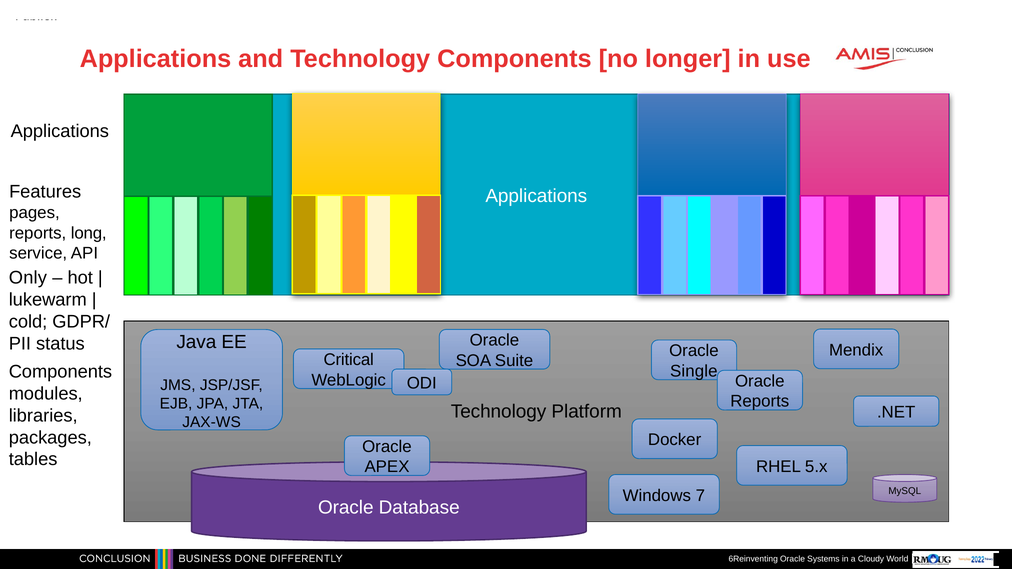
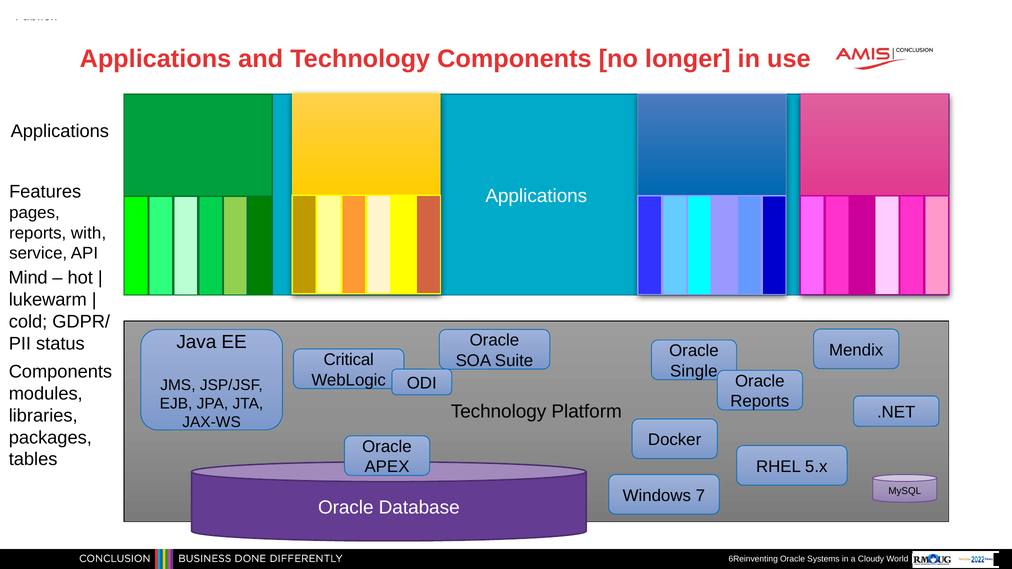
long: long -> with
Only: Only -> Mind
